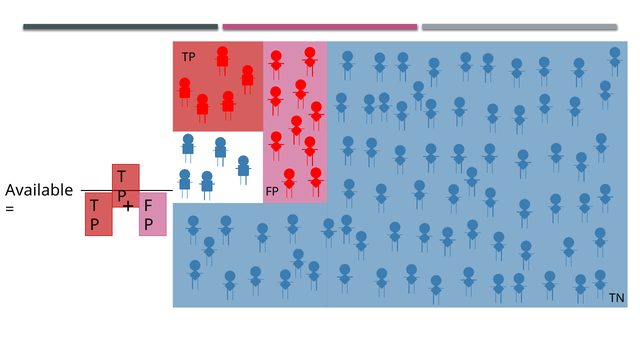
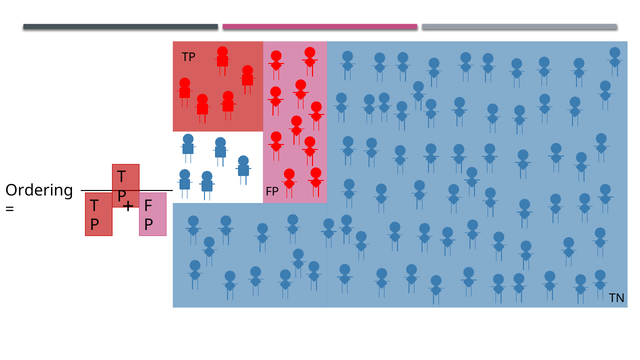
Available: Available -> Ordering
